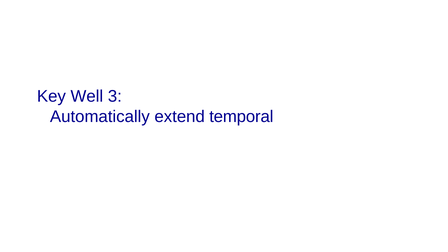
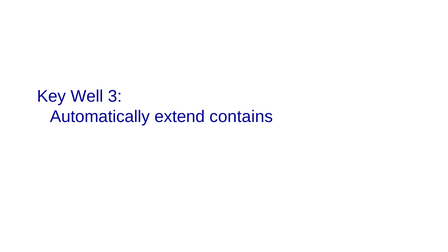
temporal: temporal -> contains
